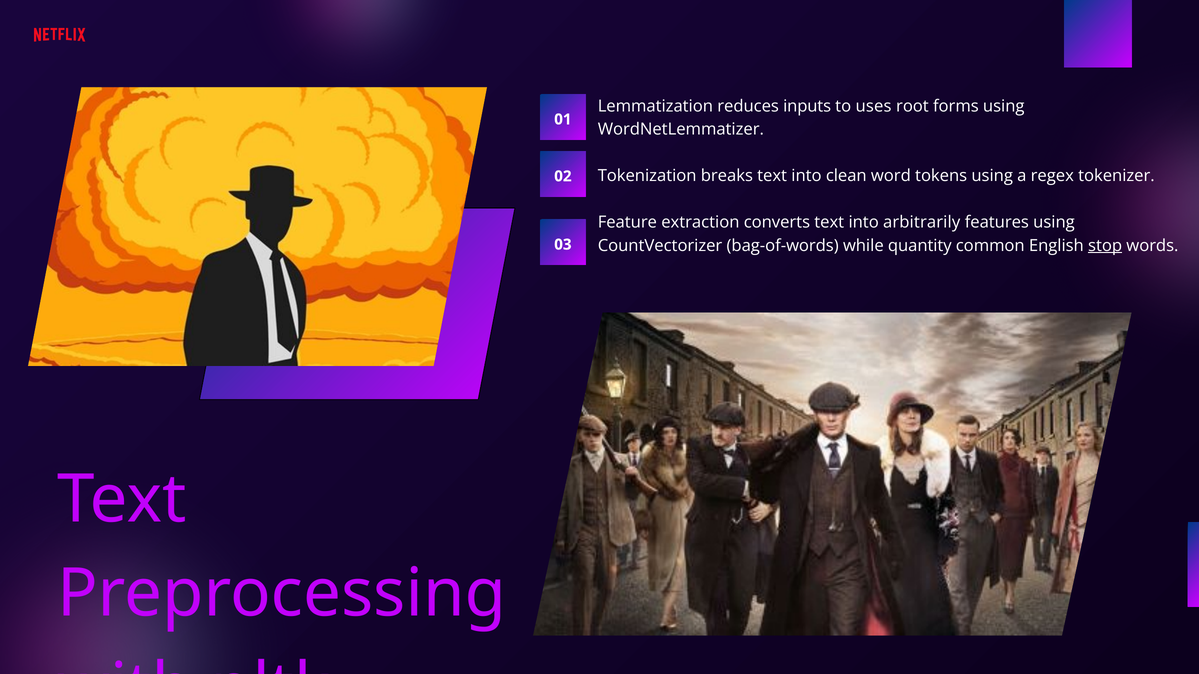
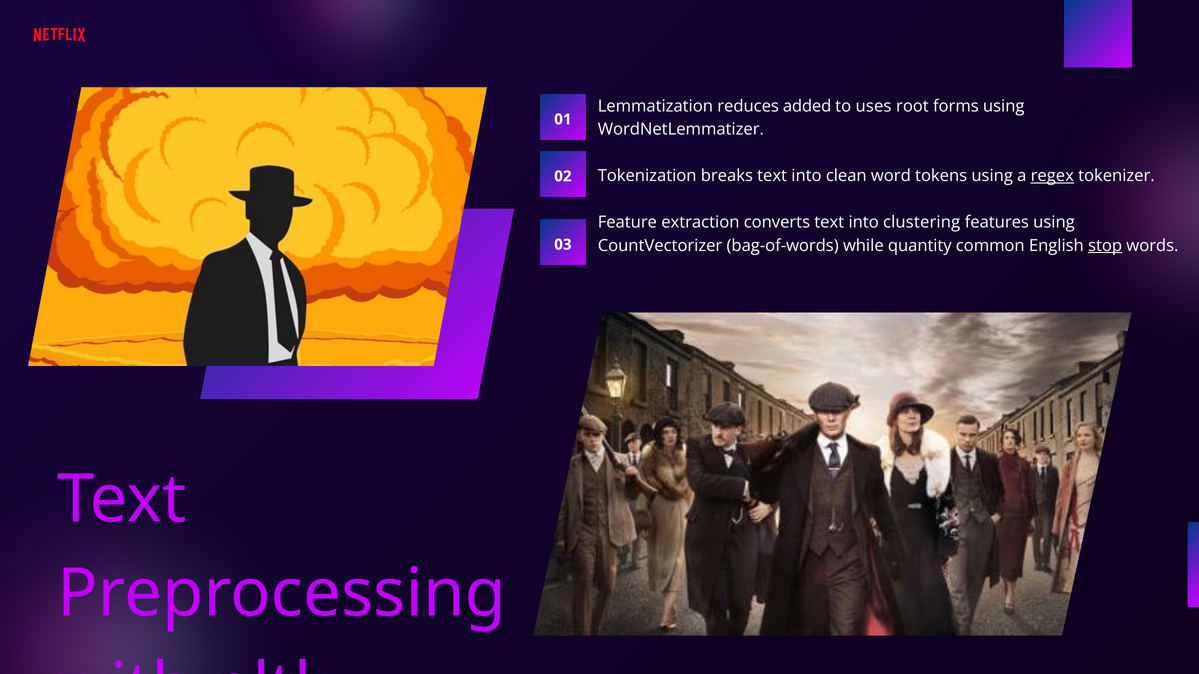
inputs: inputs -> added
regex underline: none -> present
arbitrarily: arbitrarily -> clustering
